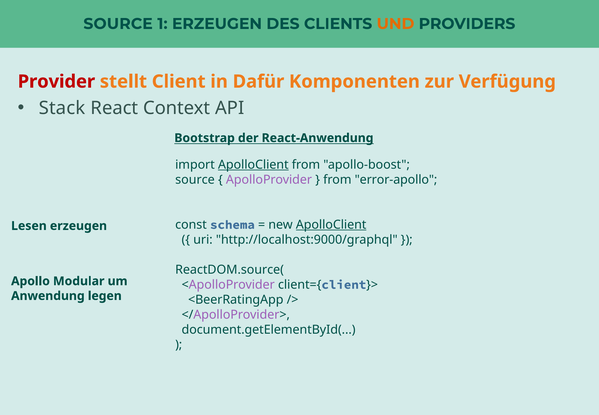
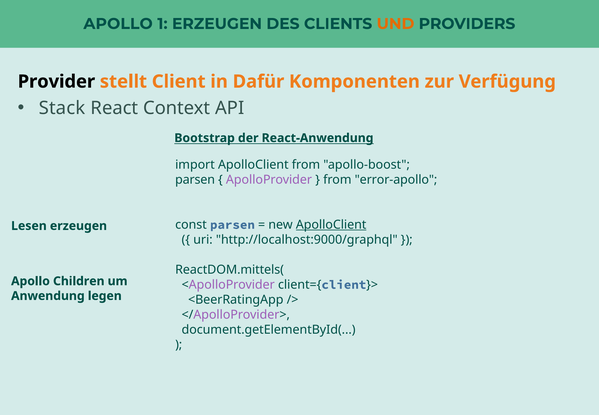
SOURCE at (118, 24): SOURCE -> APOLLO
Provider colour: red -> black
ApolloClient at (253, 165) underline: present -> none
source at (195, 180): source -> parsen
const schema: schema -> parsen
ReactDOM.source(: ReactDOM.source( -> ReactDOM.mittels(
Modular: Modular -> Children
